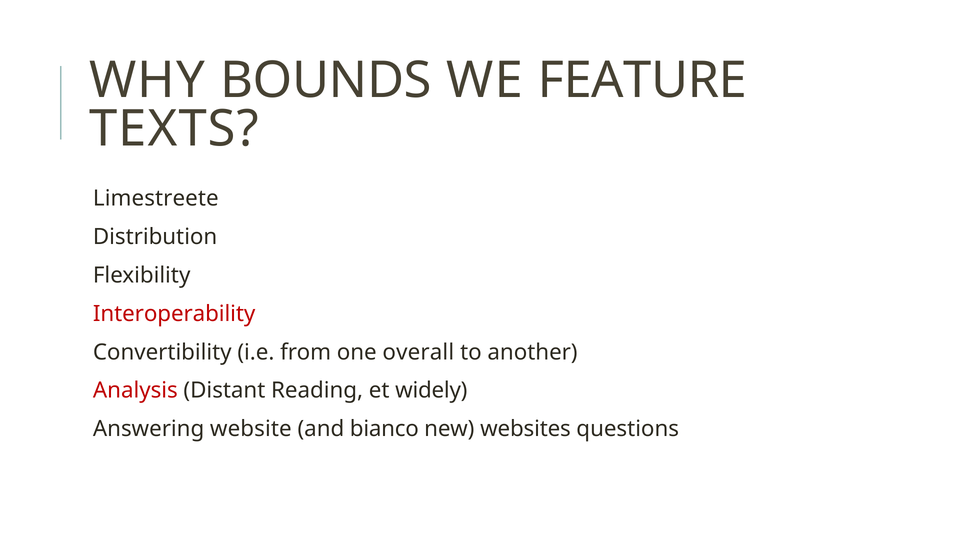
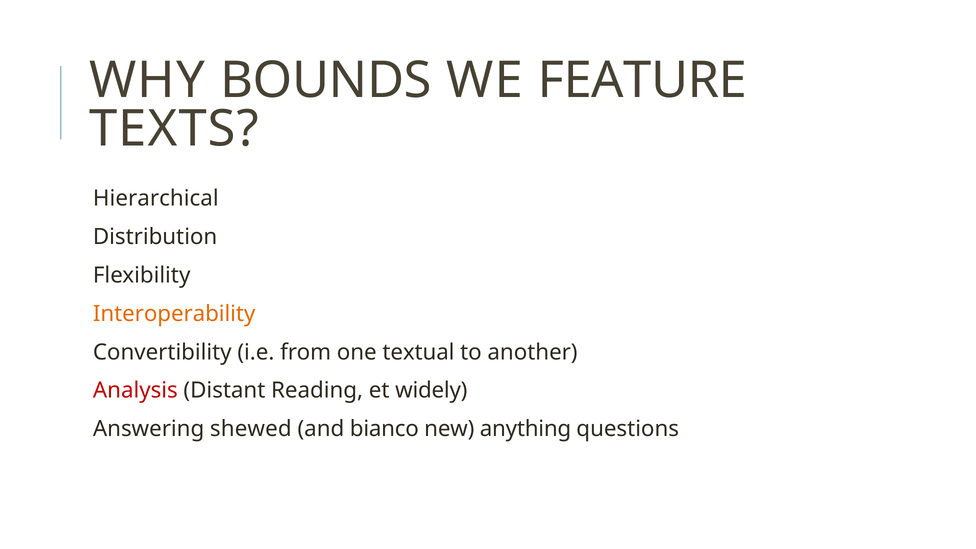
Limestreete: Limestreete -> Hierarchical
Interoperability colour: red -> orange
overall: overall -> textual
website: website -> shewed
websites: websites -> anything
